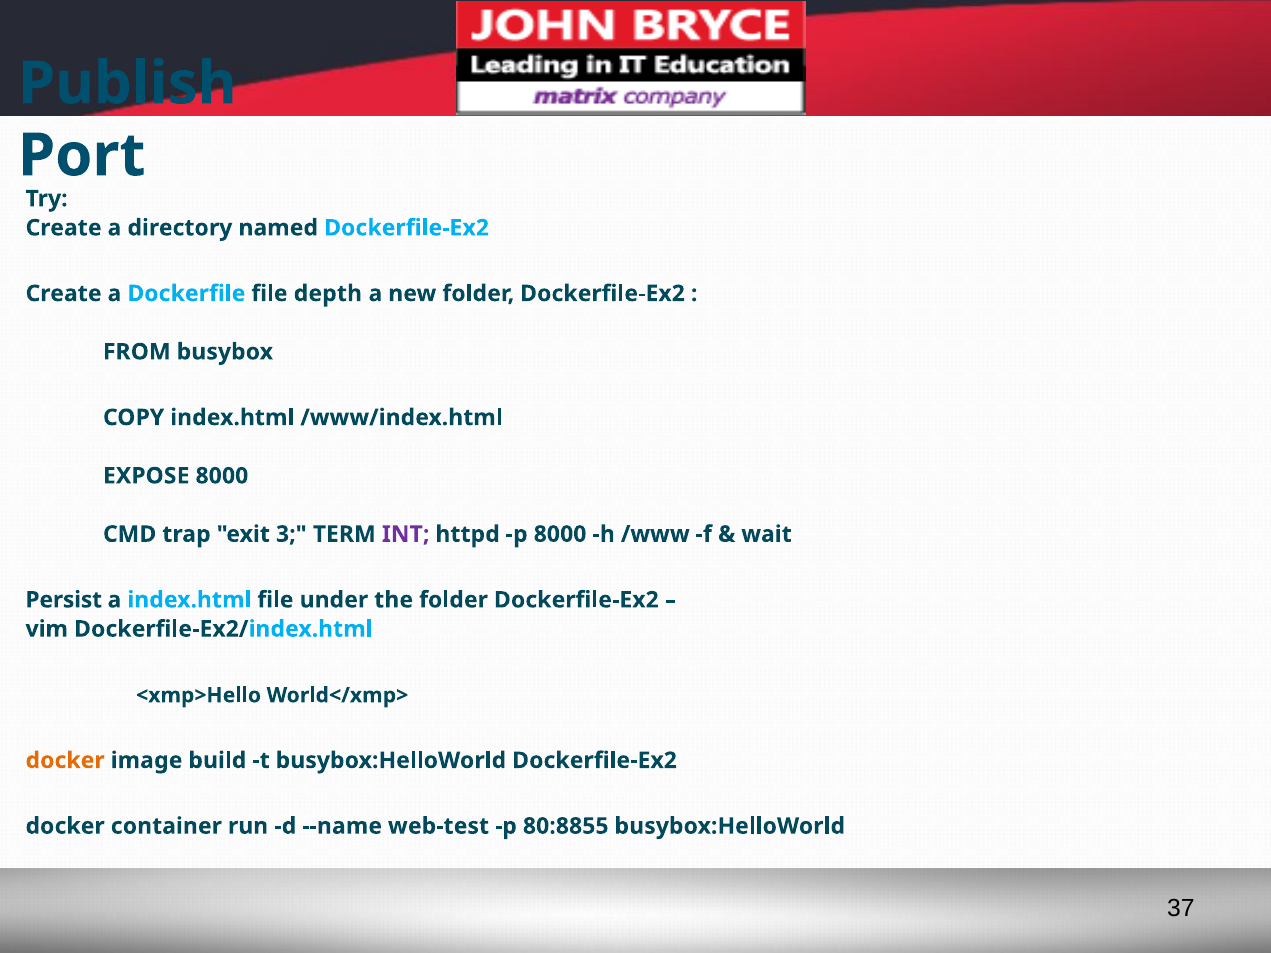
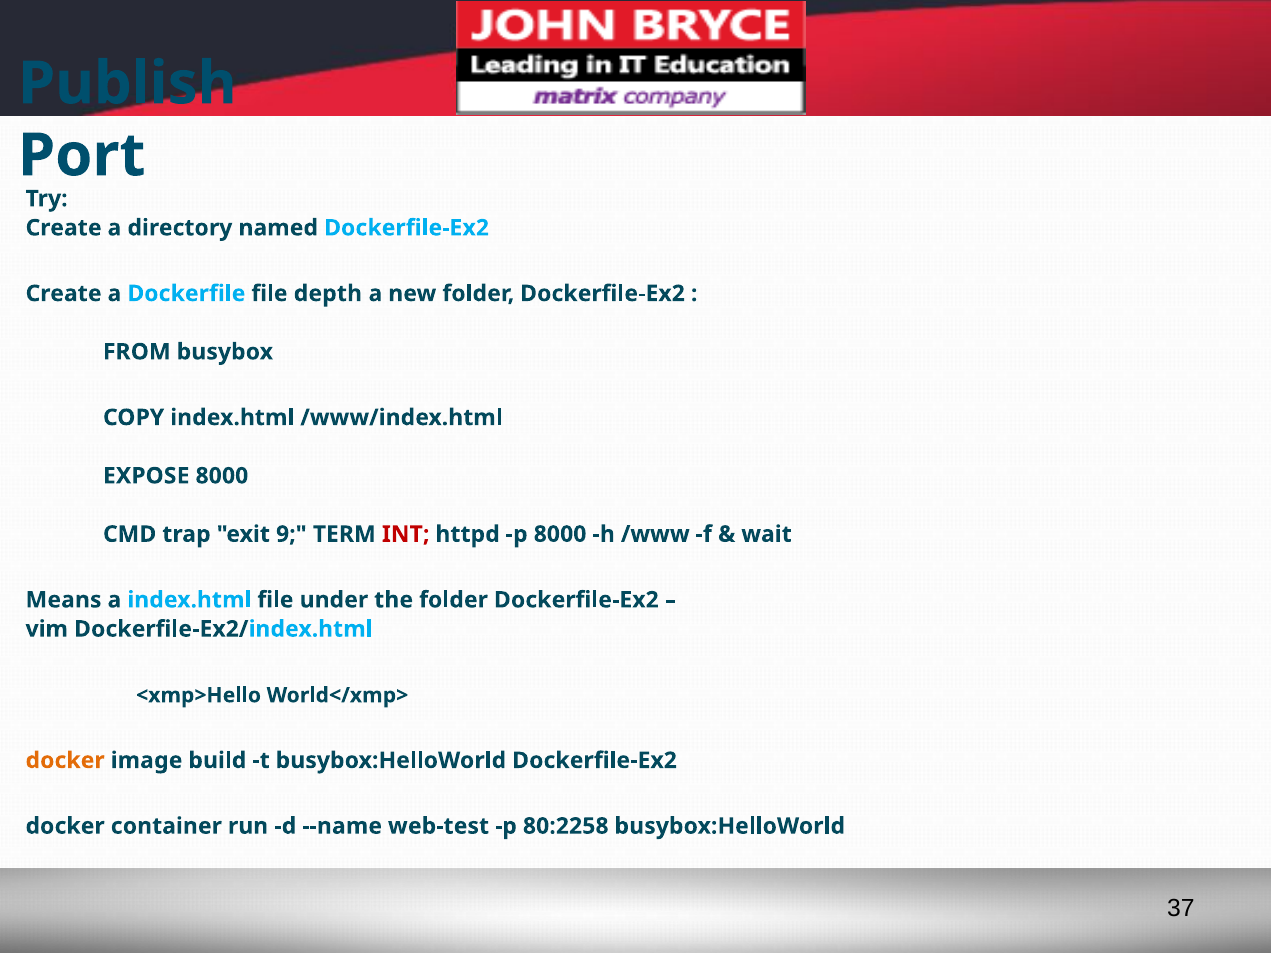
3: 3 -> 9
INT colour: purple -> red
Persist: Persist -> Means
80:8855: 80:8855 -> 80:2258
